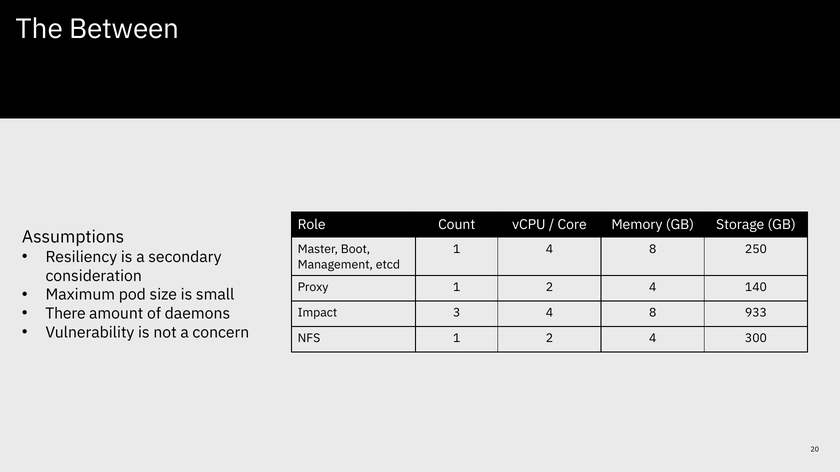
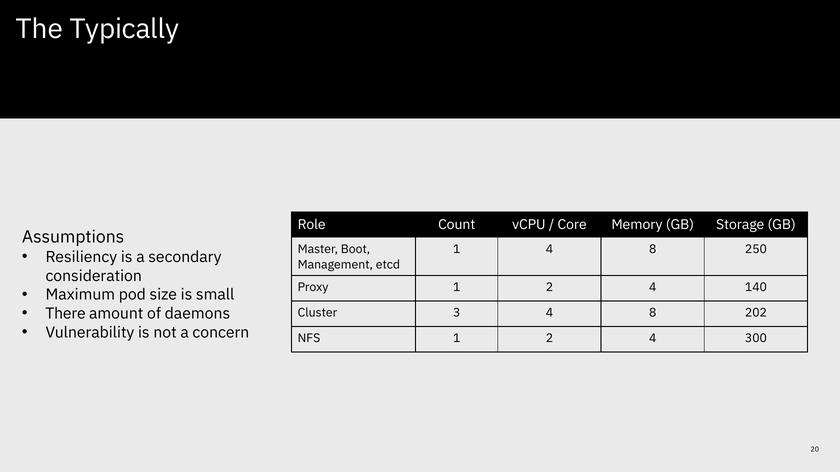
Between: Between -> Typically
Impact: Impact -> Cluster
933: 933 -> 202
